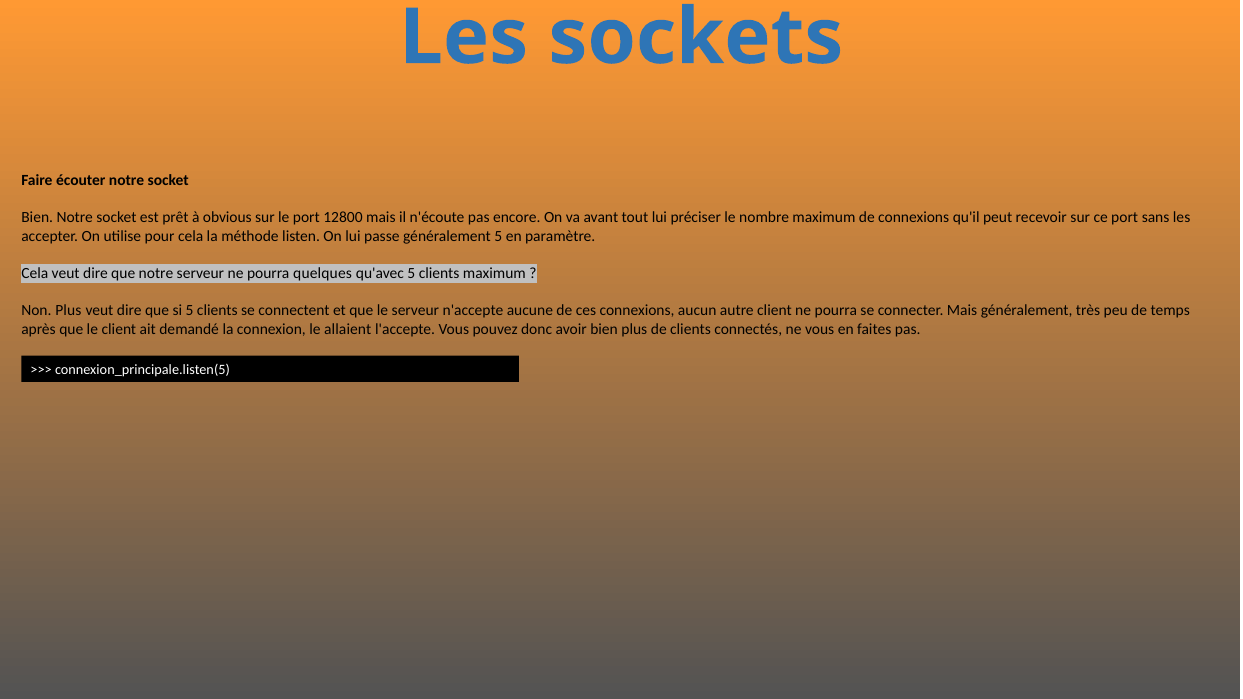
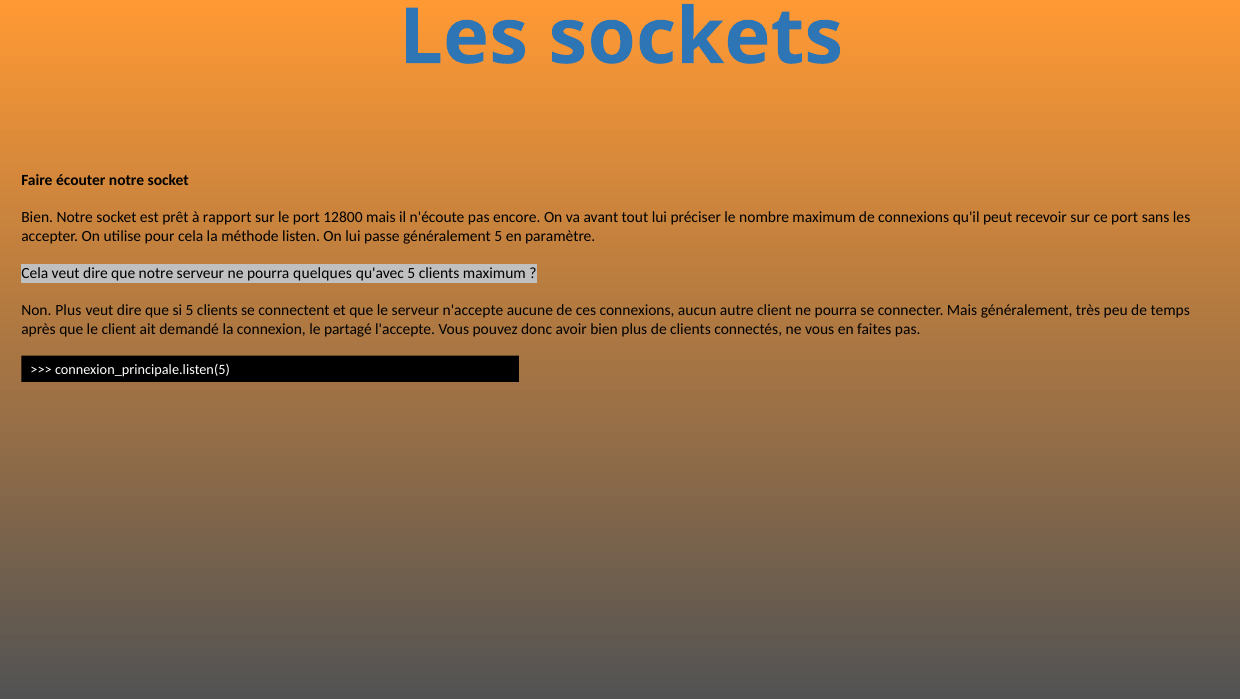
obvious: obvious -> rapport
allaient: allaient -> partagé
